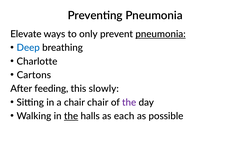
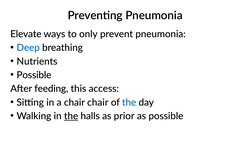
pneumonia at (161, 34) underline: present -> none
Charlotte: Charlotte -> Nutrients
Cartons at (34, 75): Cartons -> Possible
slowly: slowly -> access
the at (129, 103) colour: purple -> blue
each: each -> prior
